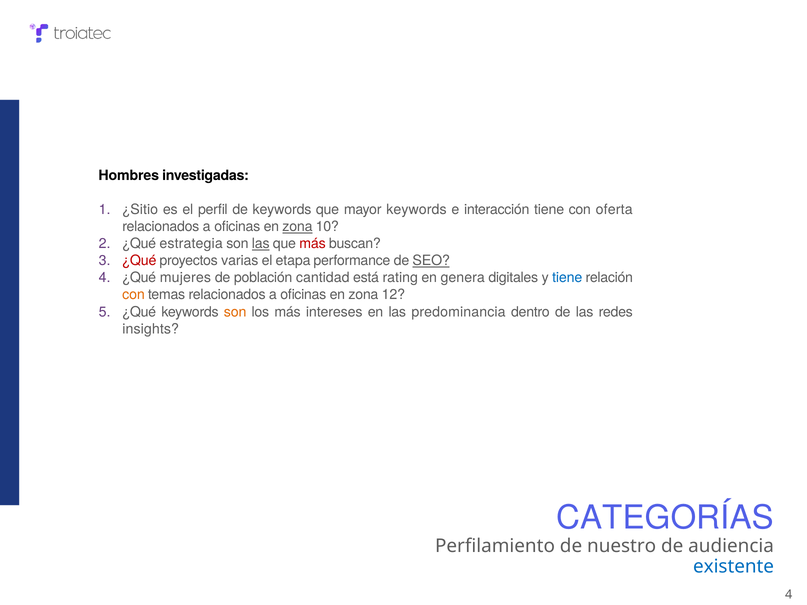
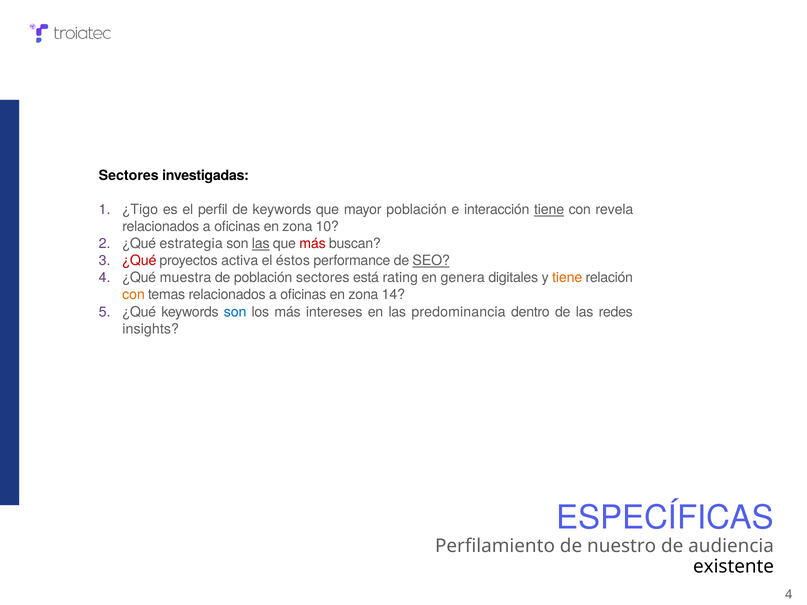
Hombres at (129, 176): Hombres -> Sectores
¿Sitio: ¿Sitio -> ¿Tigo
mayor keywords: keywords -> población
tiene at (549, 210) underline: none -> present
oferta: oferta -> revela
zona at (297, 227) underline: present -> none
varias: varias -> activa
etapa: etapa -> éstos
mujeres: mujeres -> muestra
población cantidad: cantidad -> sectores
tiene at (567, 278) colour: blue -> orange
12: 12 -> 14
son at (235, 312) colour: orange -> blue
CATEGORÍAS: CATEGORÍAS -> ESPECÍFICAS
existente colour: blue -> black
